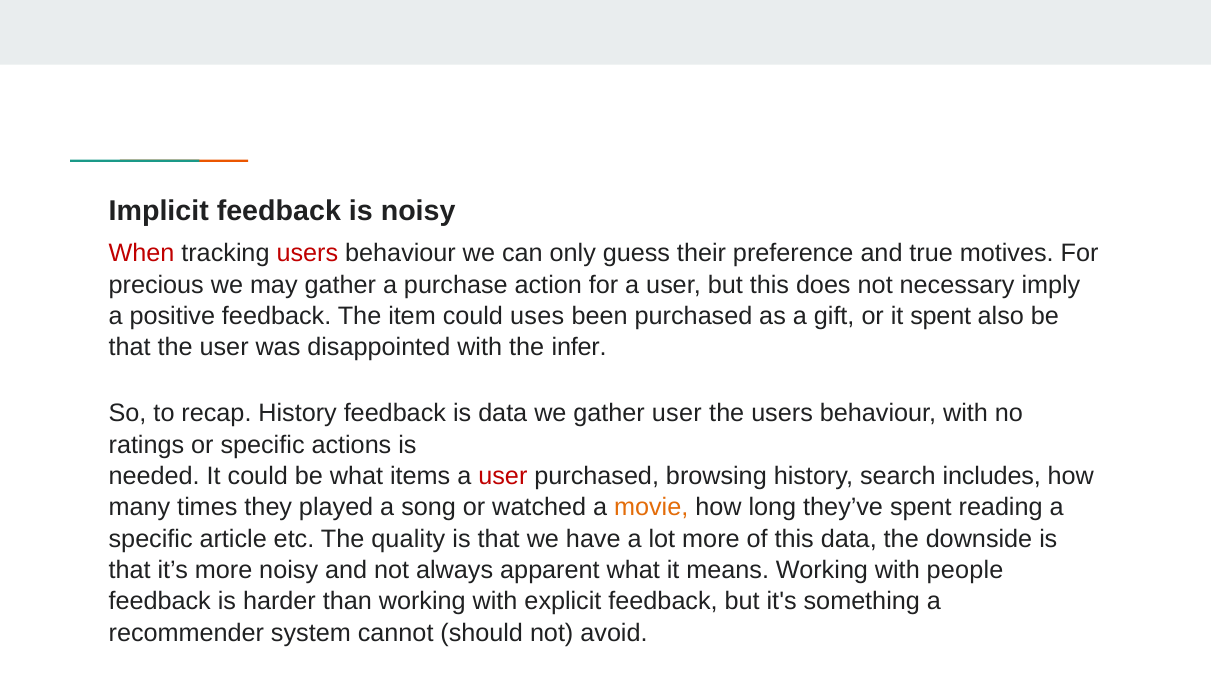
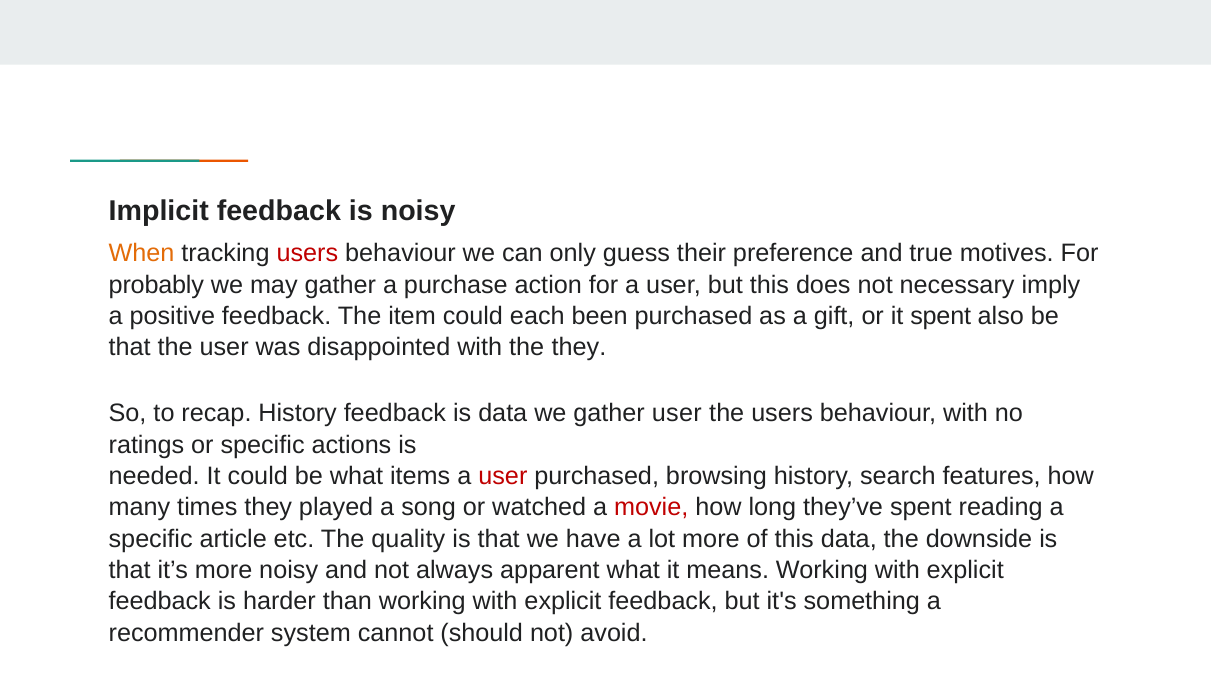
When colour: red -> orange
precious: precious -> probably
uses: uses -> each
the infer: infer -> they
includes: includes -> features
movie colour: orange -> red
means Working with people: people -> explicit
